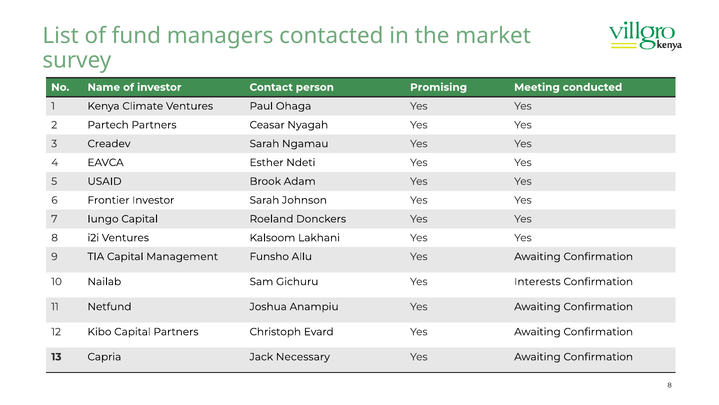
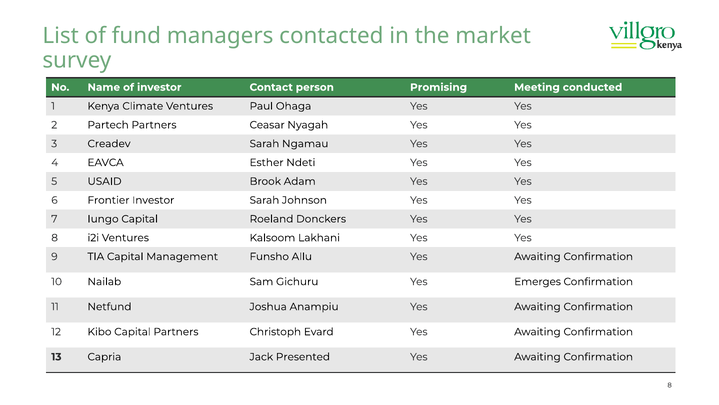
Interests: Interests -> Emerges
Necessary: Necessary -> Presented
